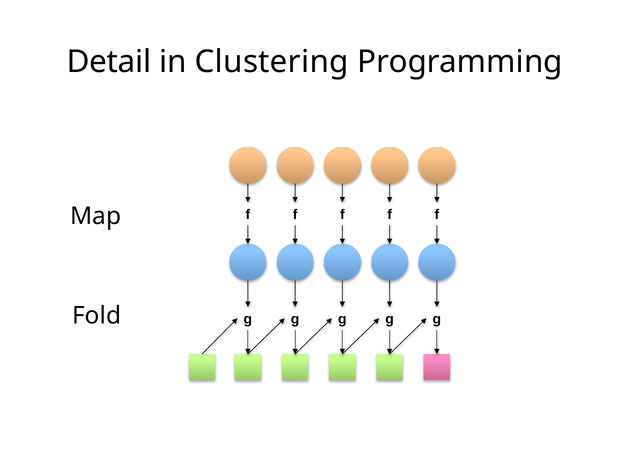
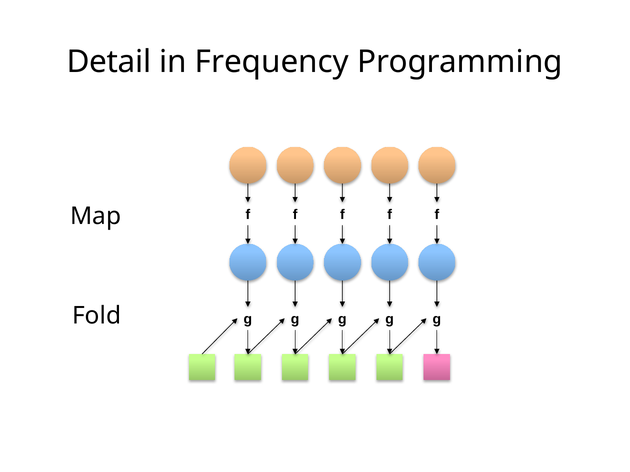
Clustering: Clustering -> Frequency
